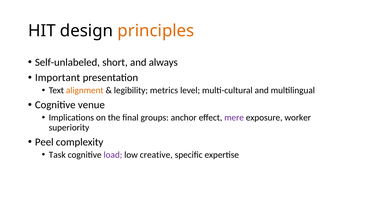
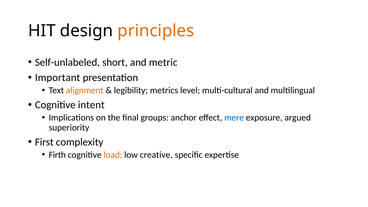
always: always -> metric
venue: venue -> intent
mere colour: purple -> blue
worker: worker -> argued
Peel: Peel -> First
Task: Task -> Firth
load colour: purple -> orange
